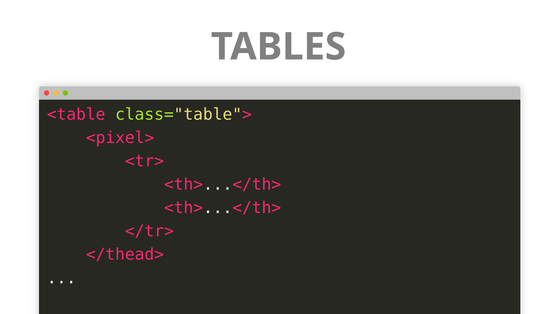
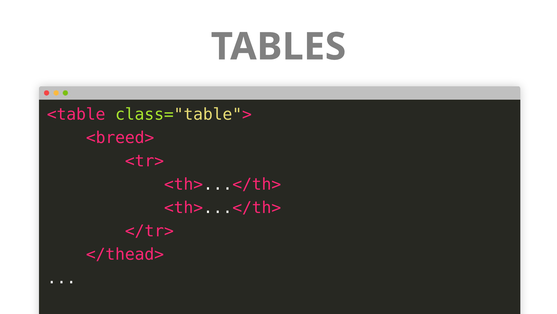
<pixel>: <pixel> -> <breed>
